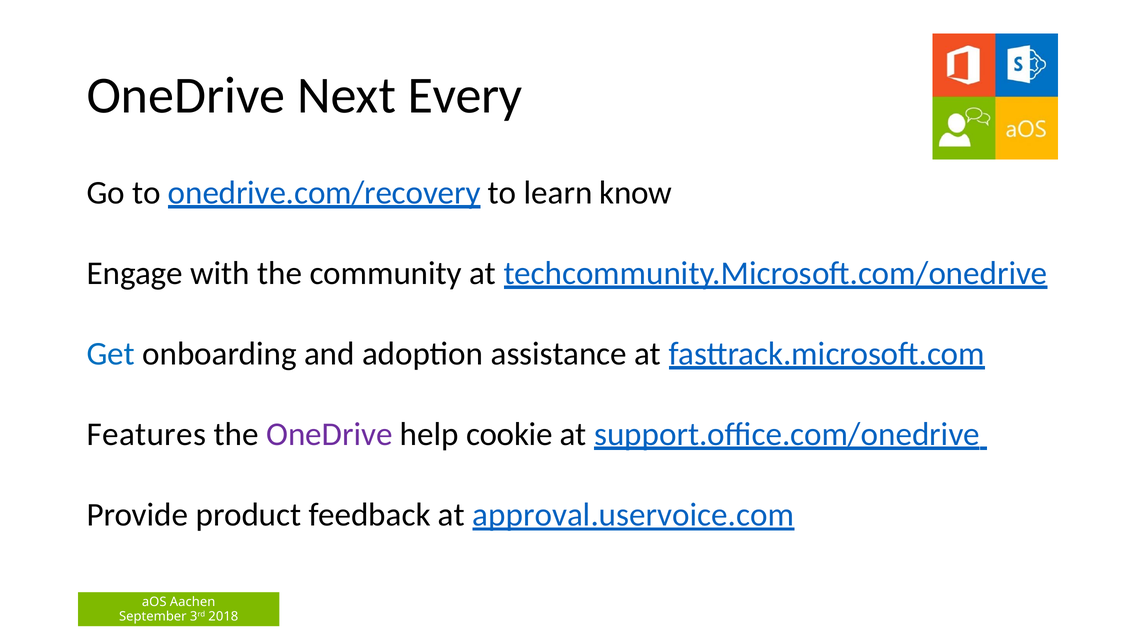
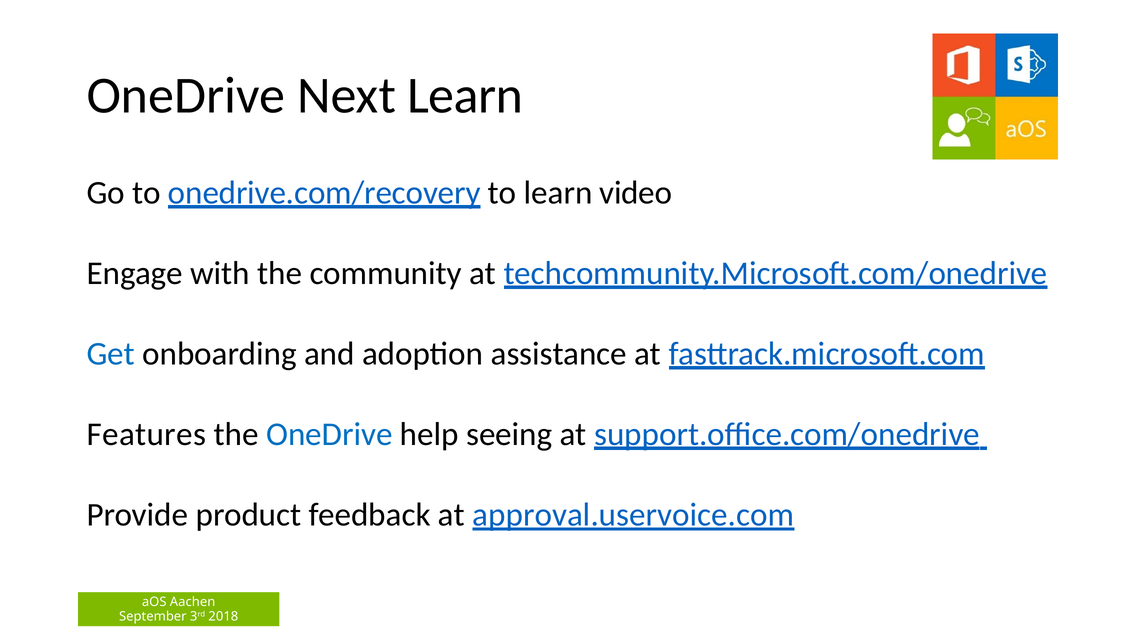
Next Every: Every -> Learn
know: know -> video
OneDrive at (329, 434) colour: purple -> blue
cookie: cookie -> seeing
